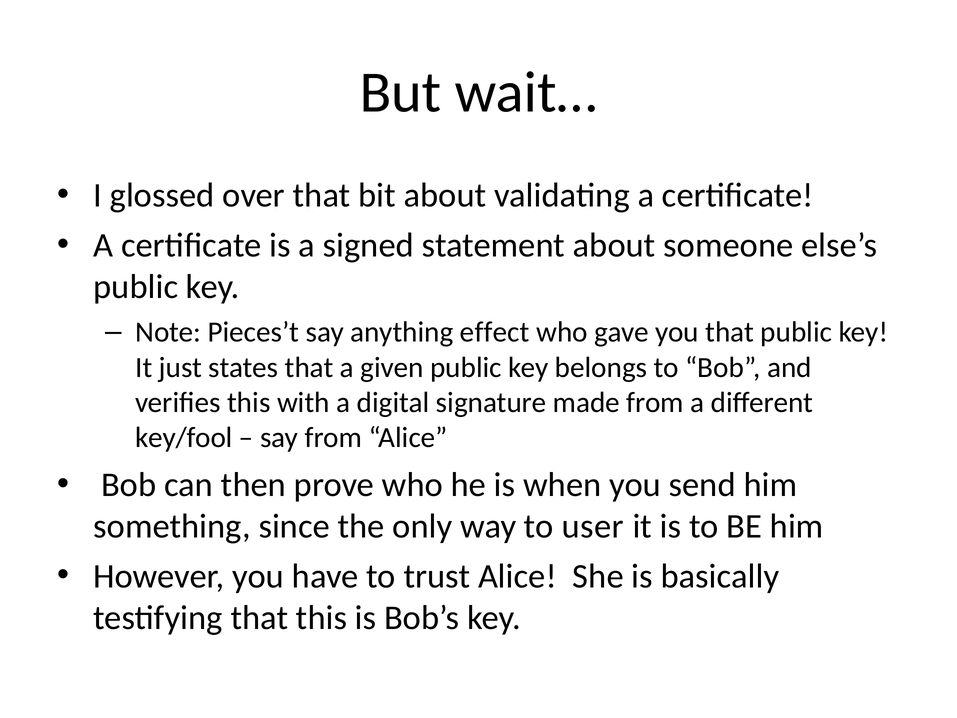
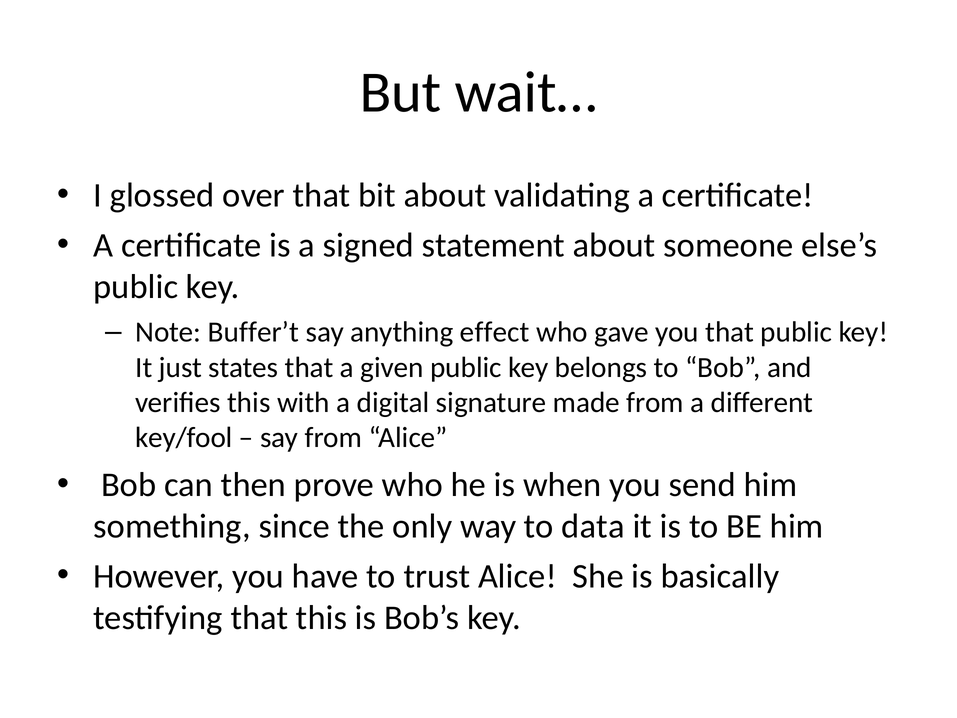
Pieces’t: Pieces’t -> Buffer’t
user: user -> data
